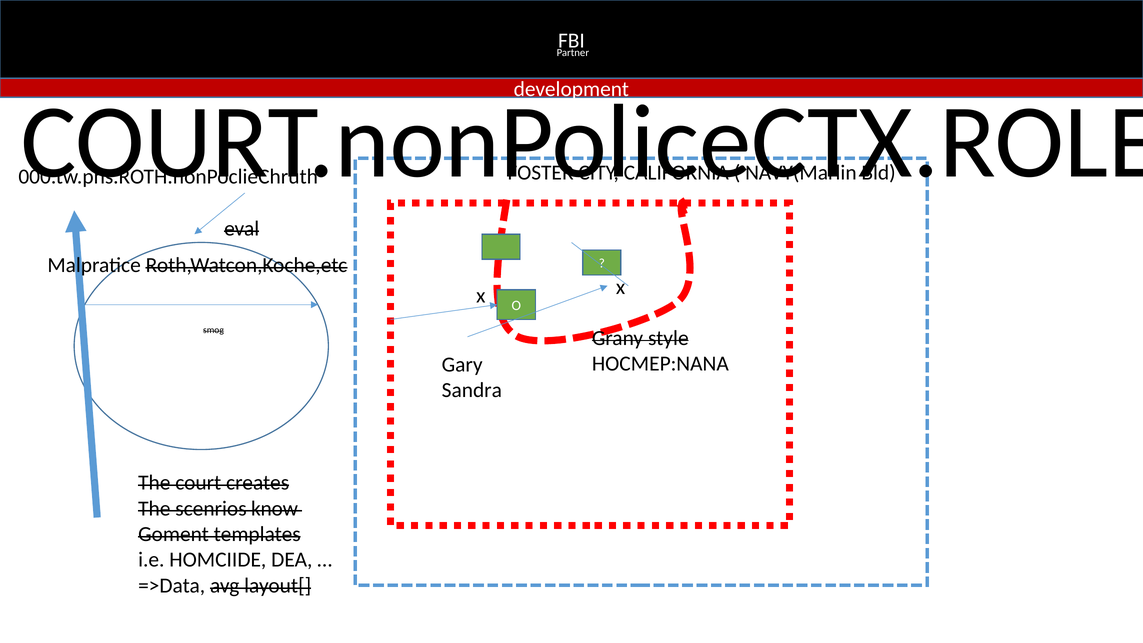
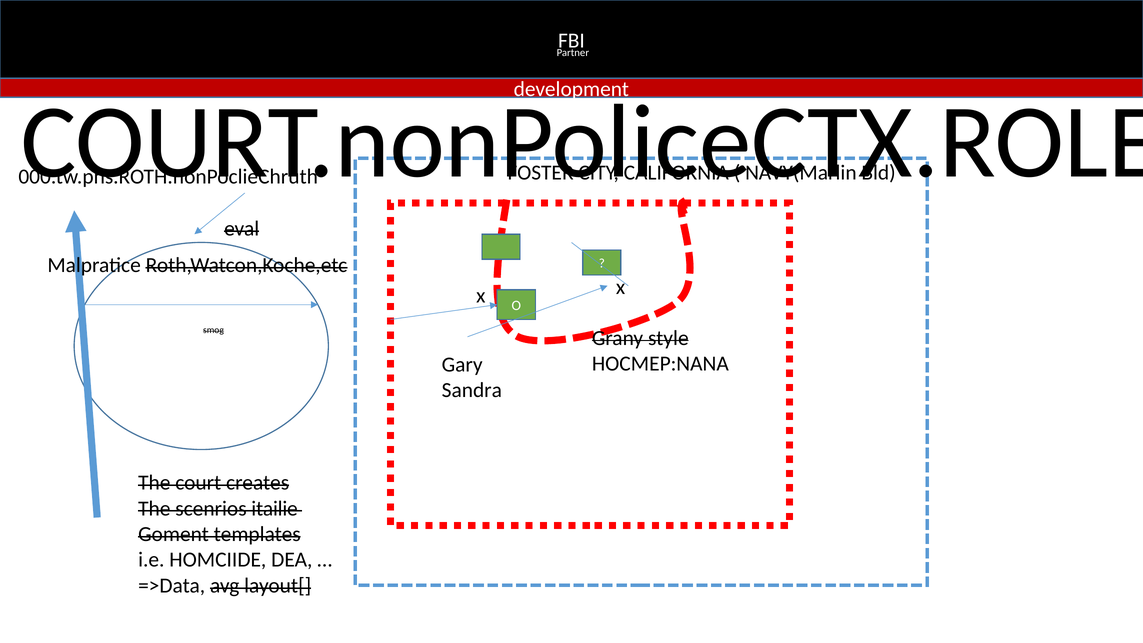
know: know -> itailie
